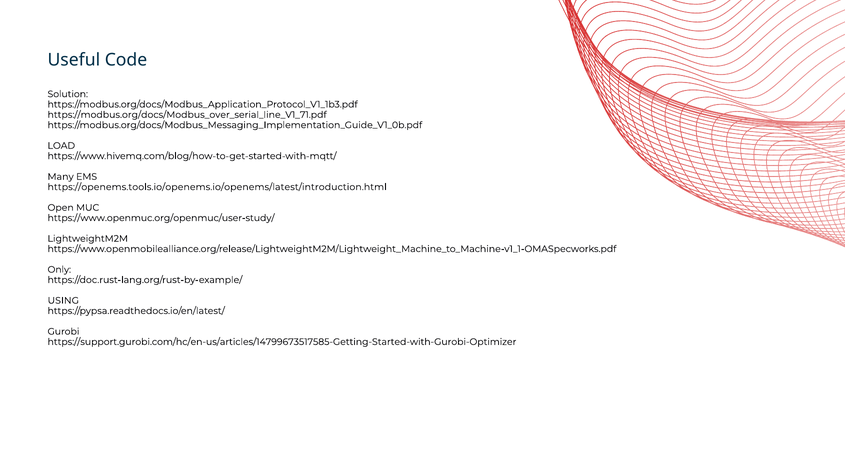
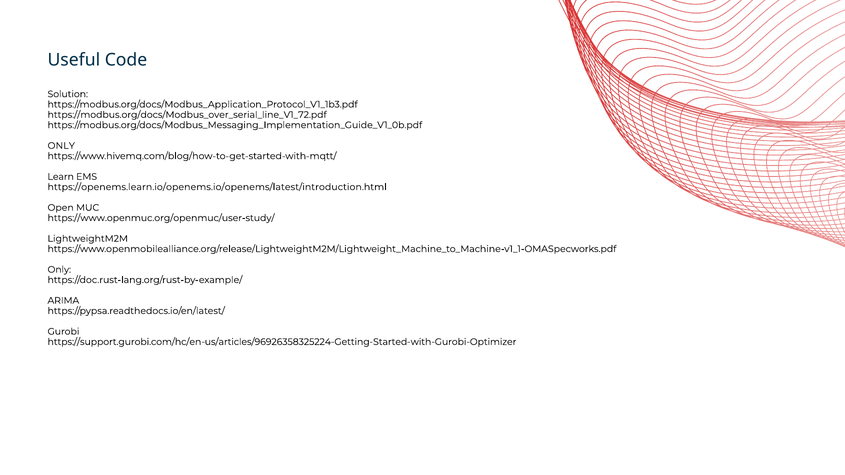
https://modbus.org/docs/Modbus_over_serial_line_V1_71.pdf: https://modbus.org/docs/Modbus_over_serial_line_V1_71.pdf -> https://modbus.org/docs/Modbus_over_serial_line_V1_72.pdf
LOAD at (61, 146): LOAD -> ONLY
Many: Many -> Learn
https://openems.tools.io/openems.io/openems/latest/introduction.html: https://openems.tools.io/openems.io/openems/latest/introduction.html -> https://openems.learn.io/openems.io/openems/latest/introduction.html
USING: USING -> ARIMA
https://support.gurobi.com/hc/en-us/articles/14799673517585-Getting-Started-with-Gurobi-Optimizer: https://support.gurobi.com/hc/en-us/articles/14799673517585-Getting-Started-with-Gurobi-Optimizer -> https://support.gurobi.com/hc/en-us/articles/96926358325224-Getting-Started-with-Gurobi-Optimizer
